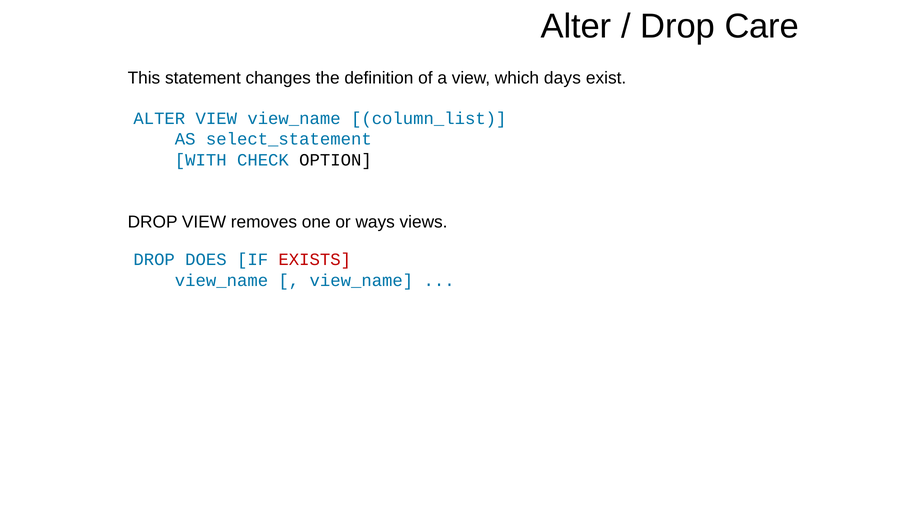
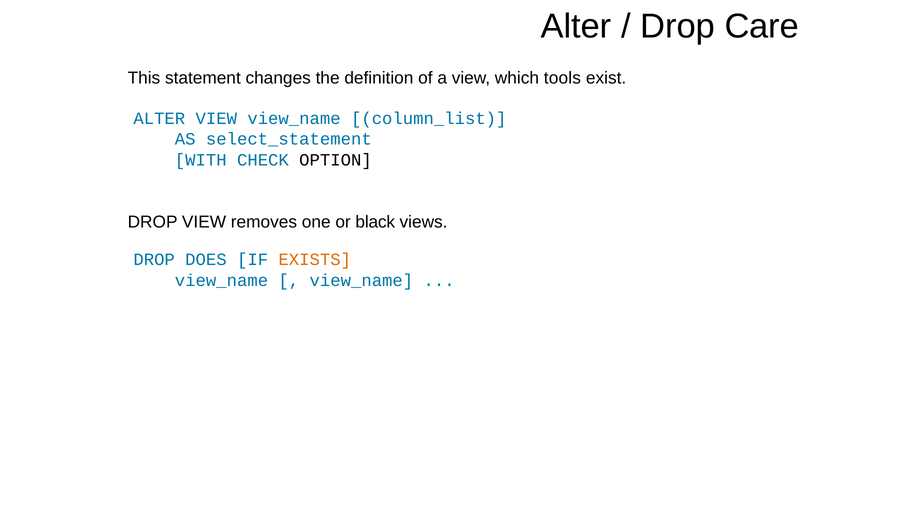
days: days -> tools
ways: ways -> black
EXISTS colour: red -> orange
